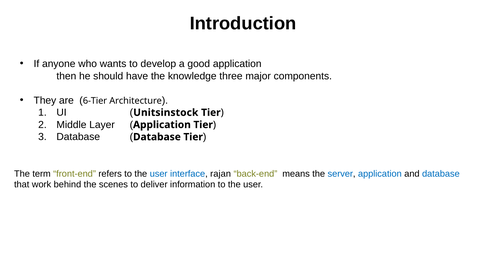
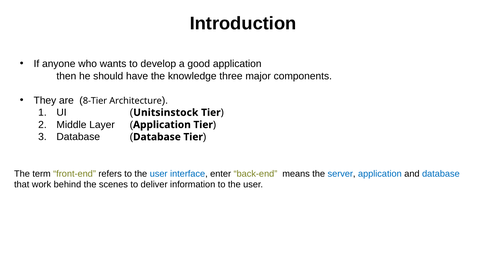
6-Tier: 6-Tier -> 8-Tier
rajan: rajan -> enter
